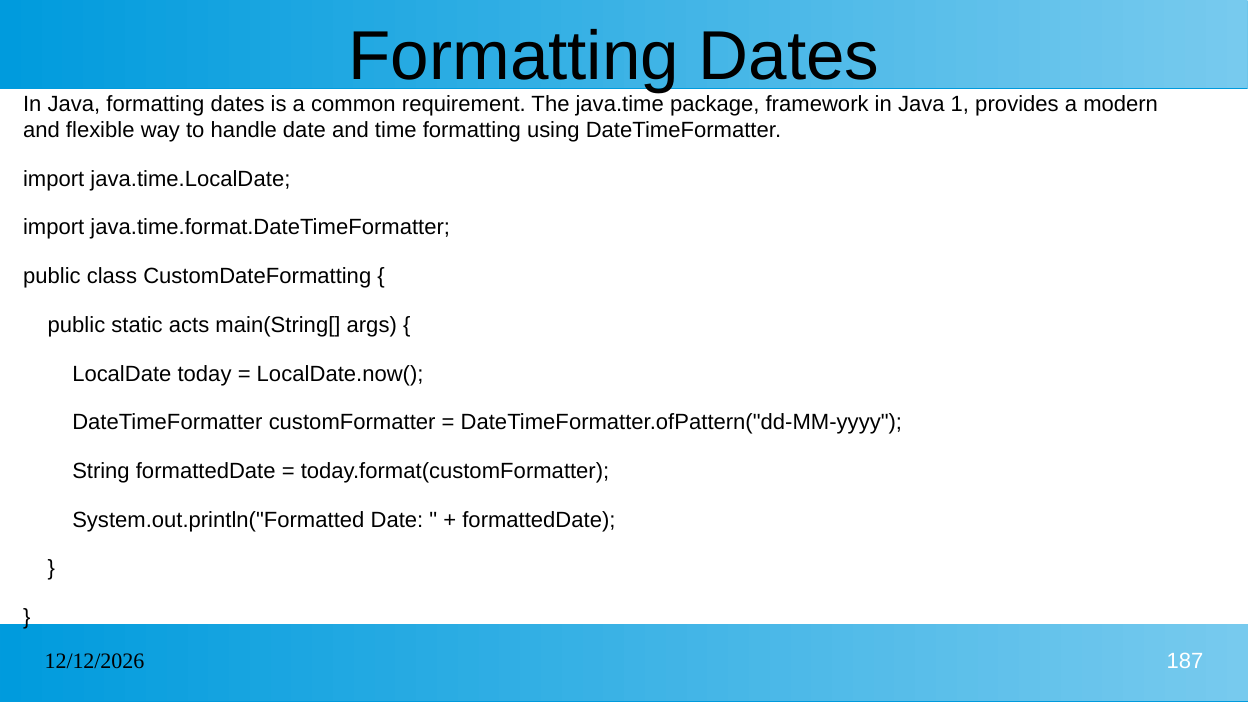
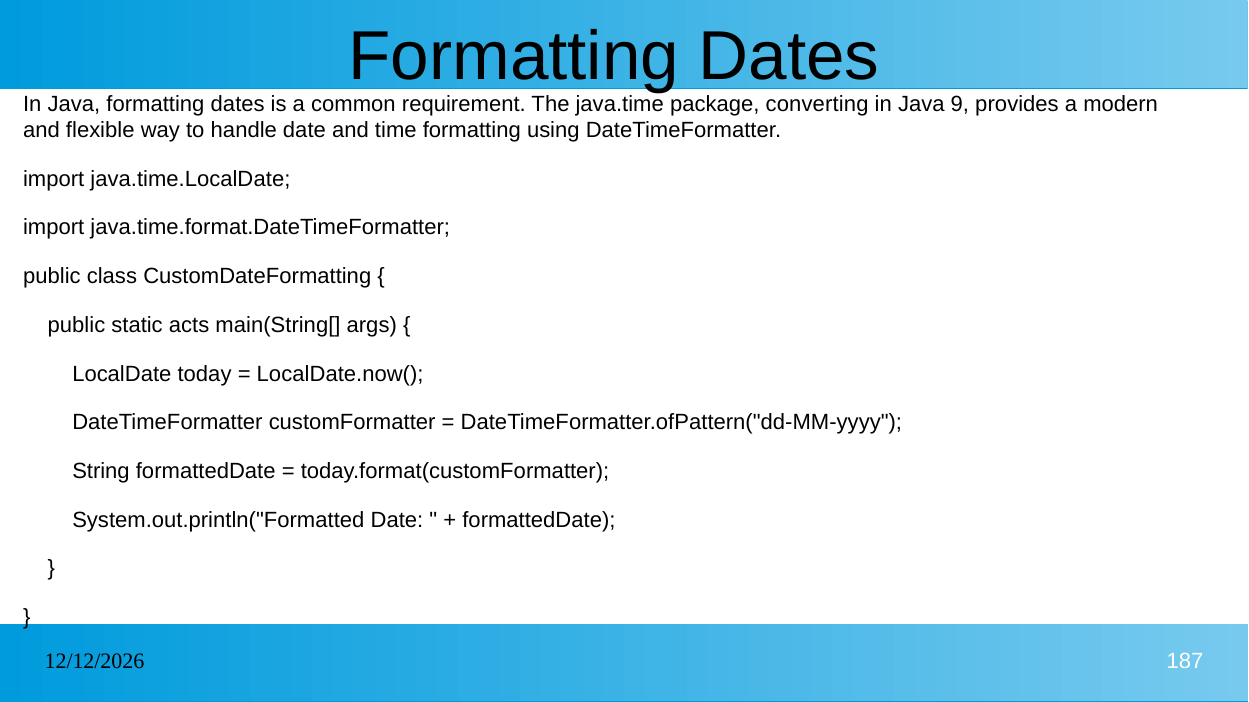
framework: framework -> converting
1: 1 -> 9
